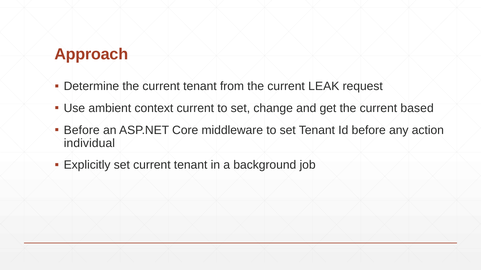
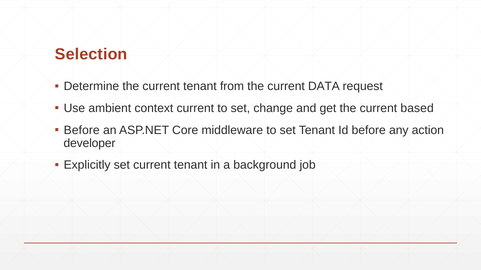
Approach: Approach -> Selection
LEAK: LEAK -> DATA
individual: individual -> developer
